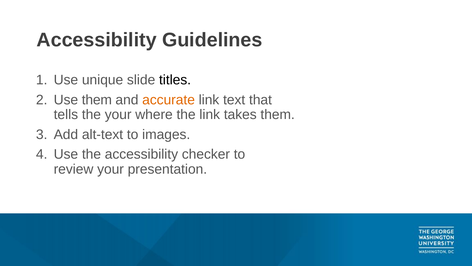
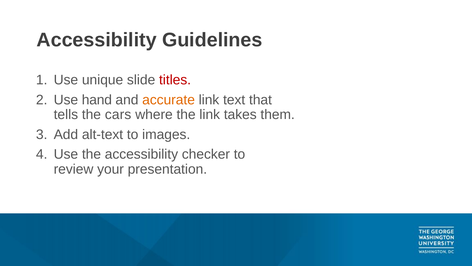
titles colour: black -> red
Use them: them -> hand
the your: your -> cars
